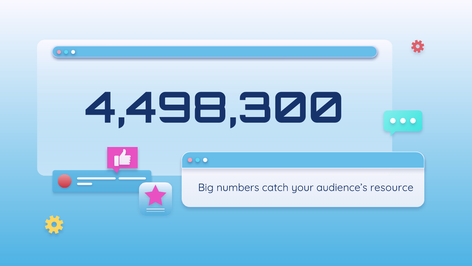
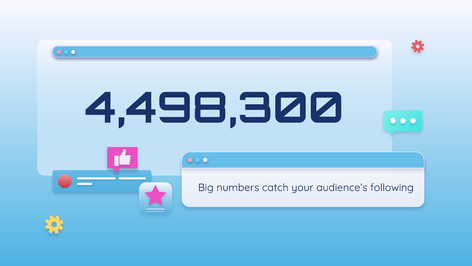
resource: resource -> following
